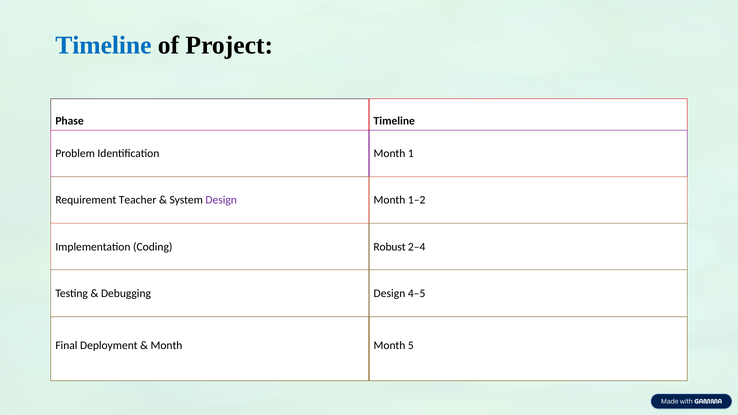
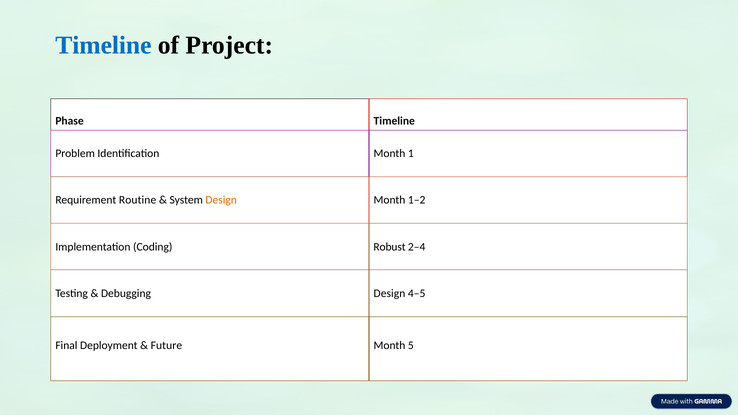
Teacher: Teacher -> Routine
Design at (221, 200) colour: purple -> orange
Month at (167, 345): Month -> Future
